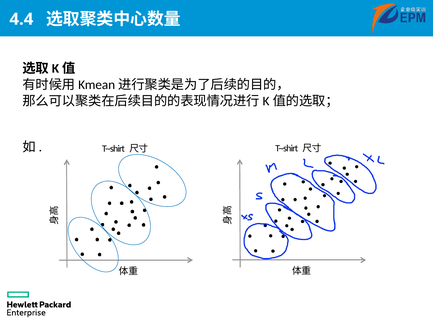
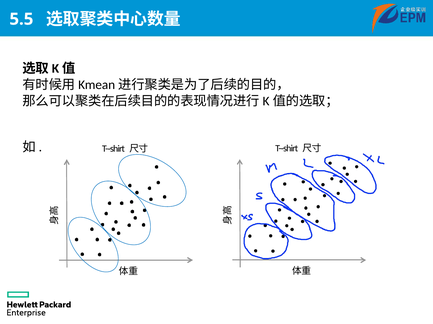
4.4: 4.4 -> 5.5
